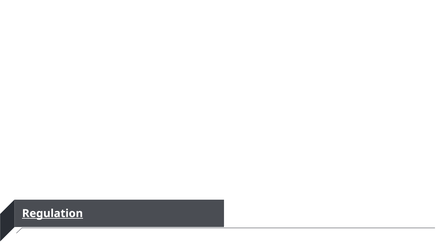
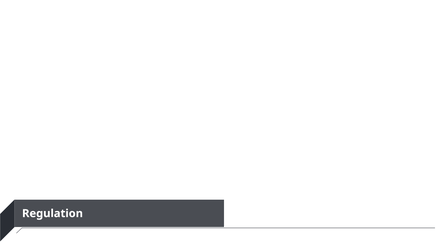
Regulation underline: present -> none
